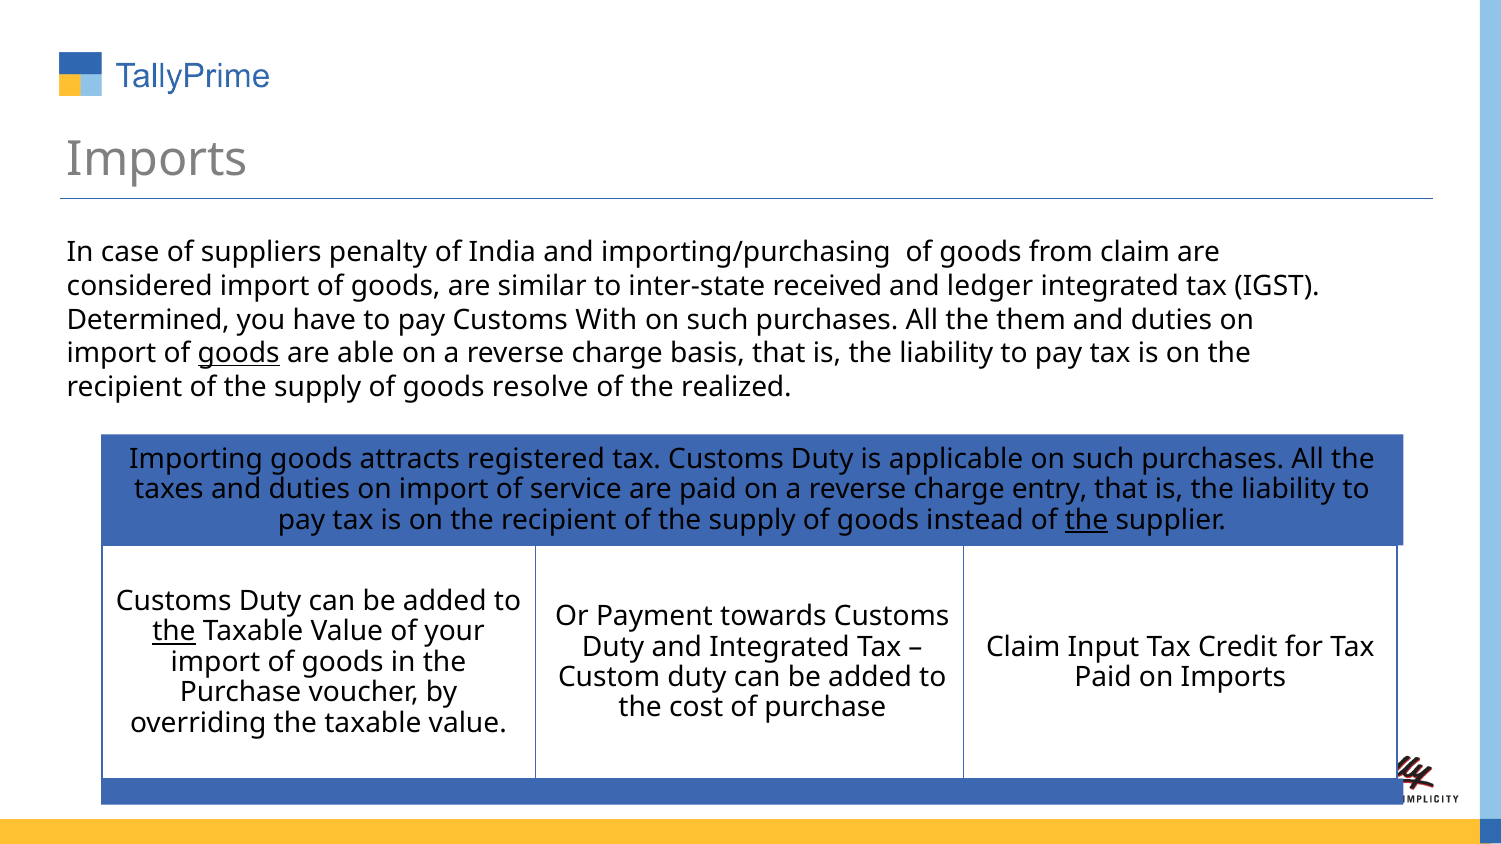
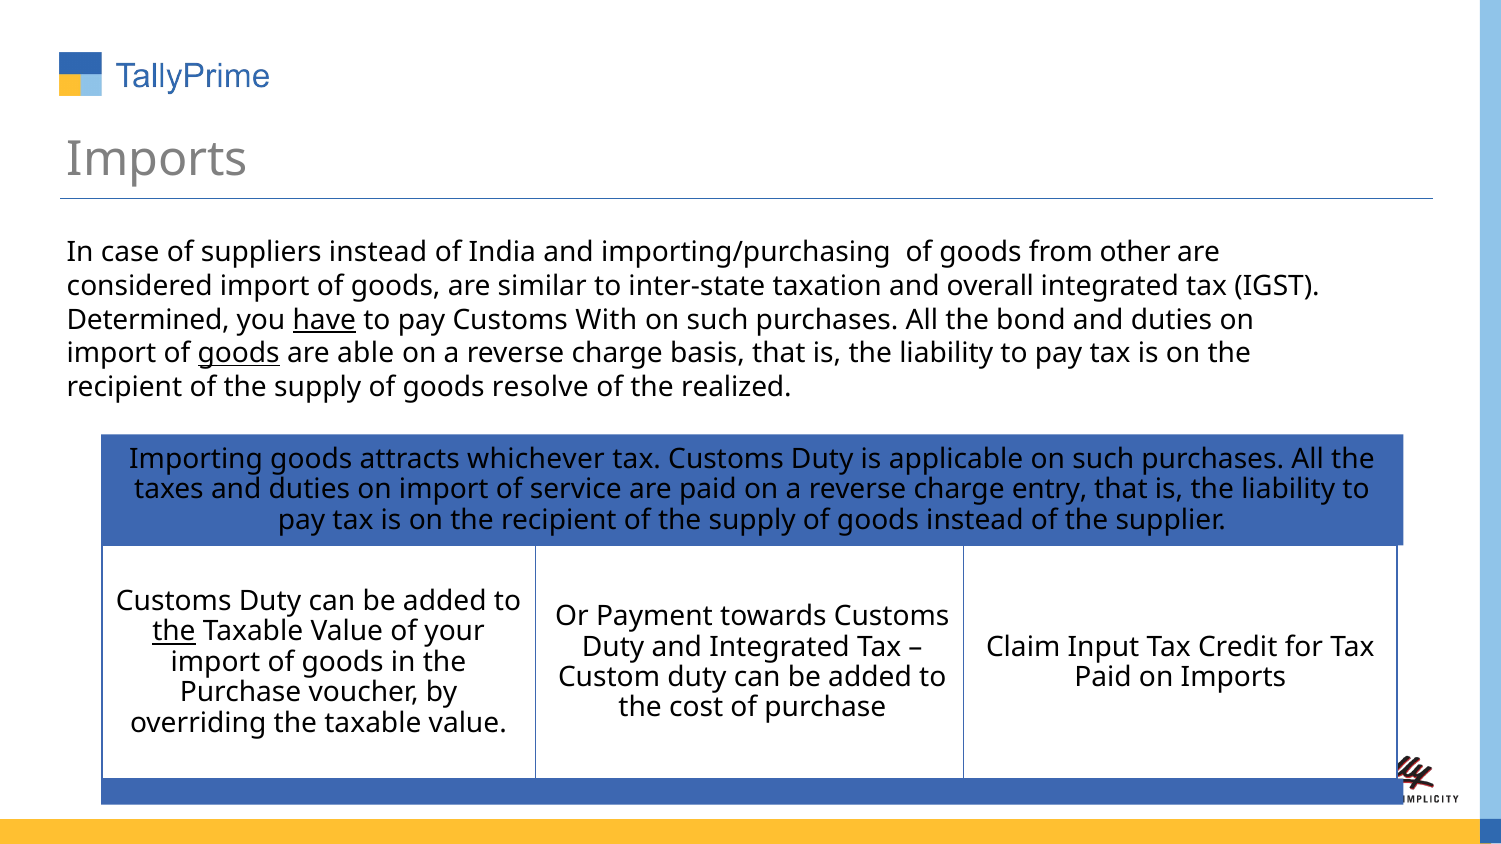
suppliers penalty: penalty -> instead
from claim: claim -> other
received: received -> taxation
ledger: ledger -> overall
have underline: none -> present
them: them -> bond
registered: registered -> whichever
the at (1086, 520) underline: present -> none
